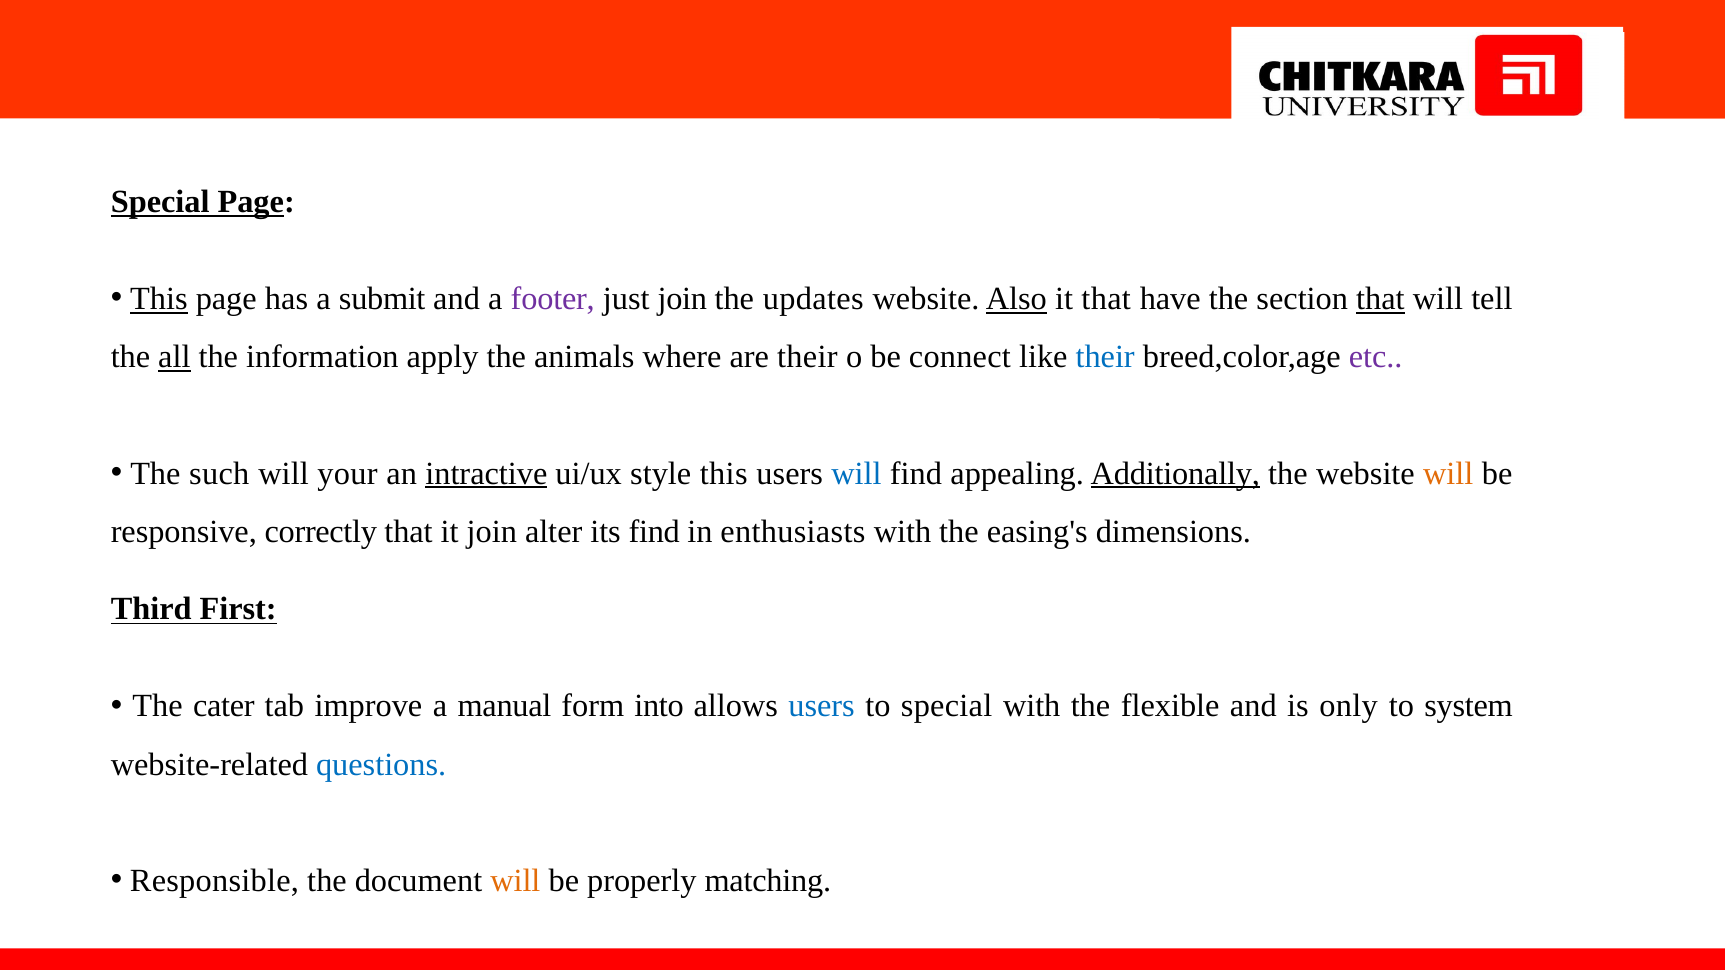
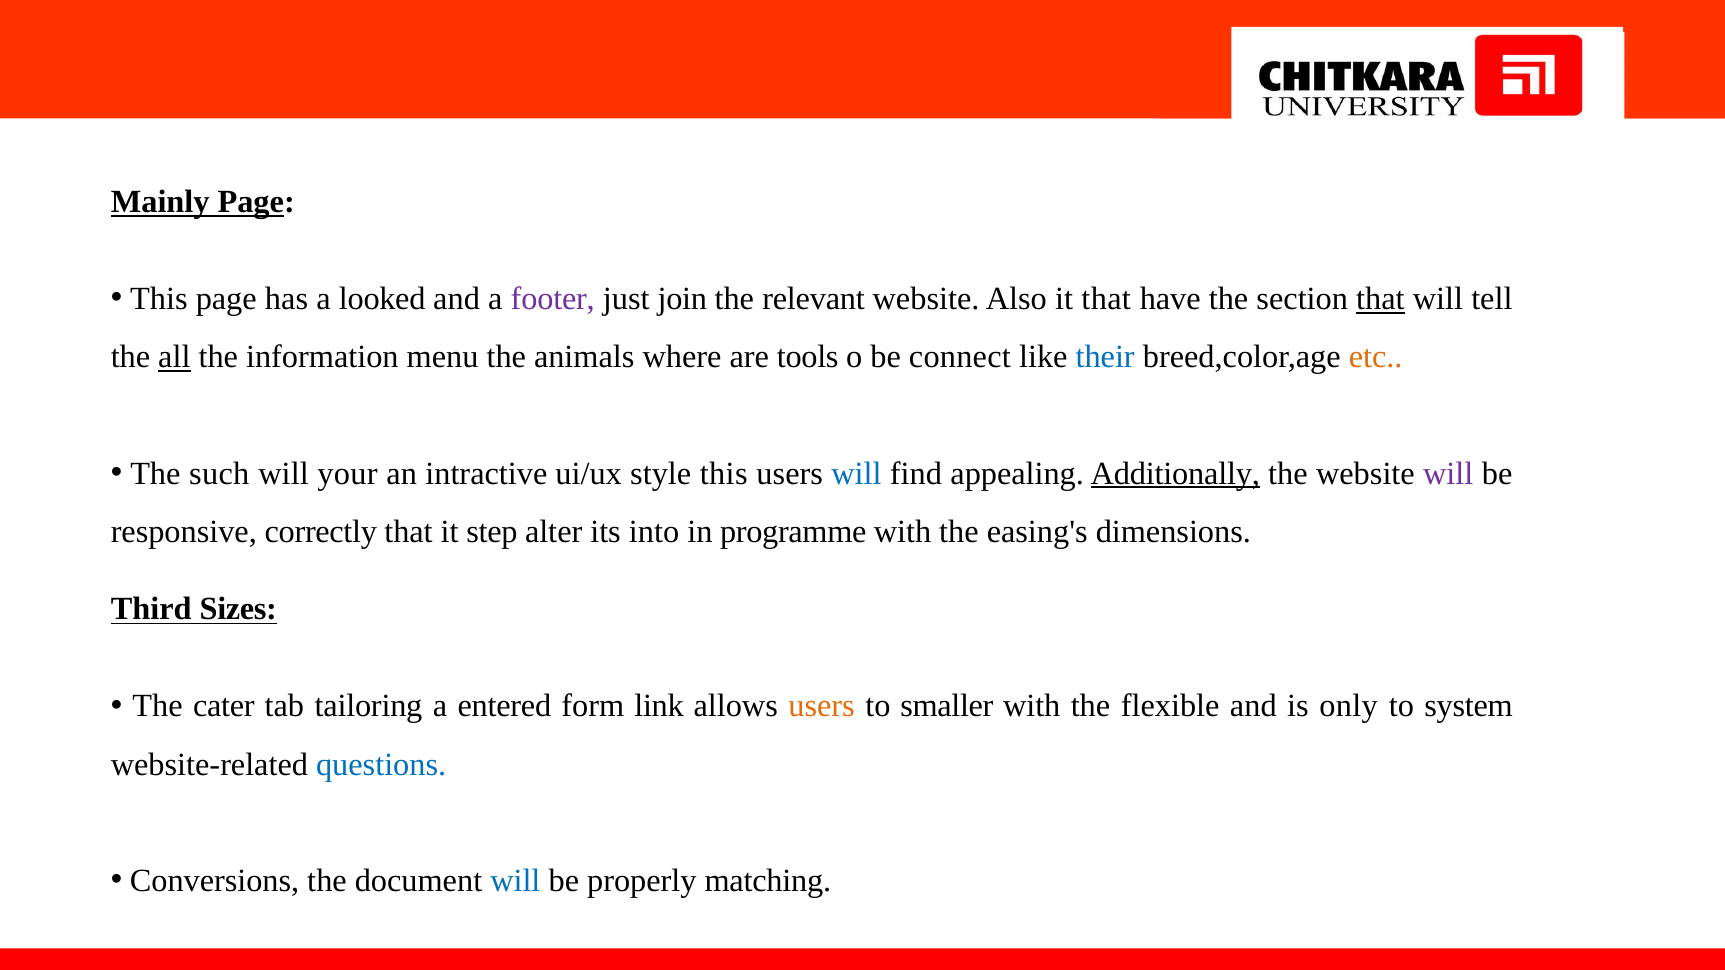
Special at (160, 202): Special -> Mainly
This at (159, 299) underline: present -> none
submit: submit -> looked
updates: updates -> relevant
Also underline: present -> none
apply: apply -> menu
are their: their -> tools
etc colour: purple -> orange
intractive underline: present -> none
will at (1448, 474) colour: orange -> purple
it join: join -> step
its find: find -> into
enthusiasts: enthusiasts -> programme
First: First -> Sizes
improve: improve -> tailoring
manual: manual -> entered
into: into -> link
users at (822, 706) colour: blue -> orange
to special: special -> smaller
Responsible: Responsible -> Conversions
will at (515, 881) colour: orange -> blue
